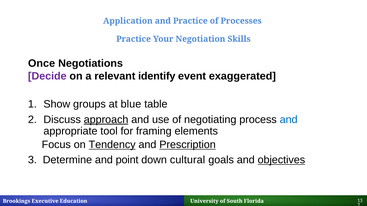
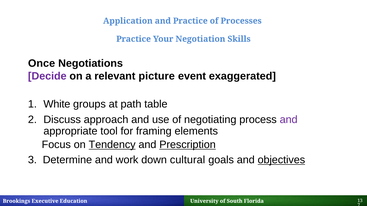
identify: identify -> picture
Show: Show -> White
blue: blue -> path
approach underline: present -> none
and at (289, 120) colour: blue -> purple
point: point -> work
